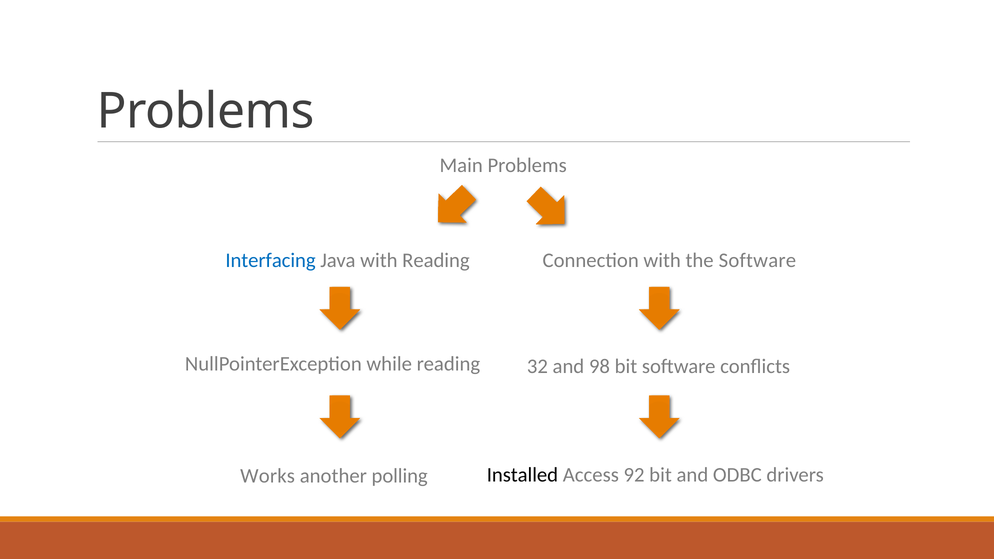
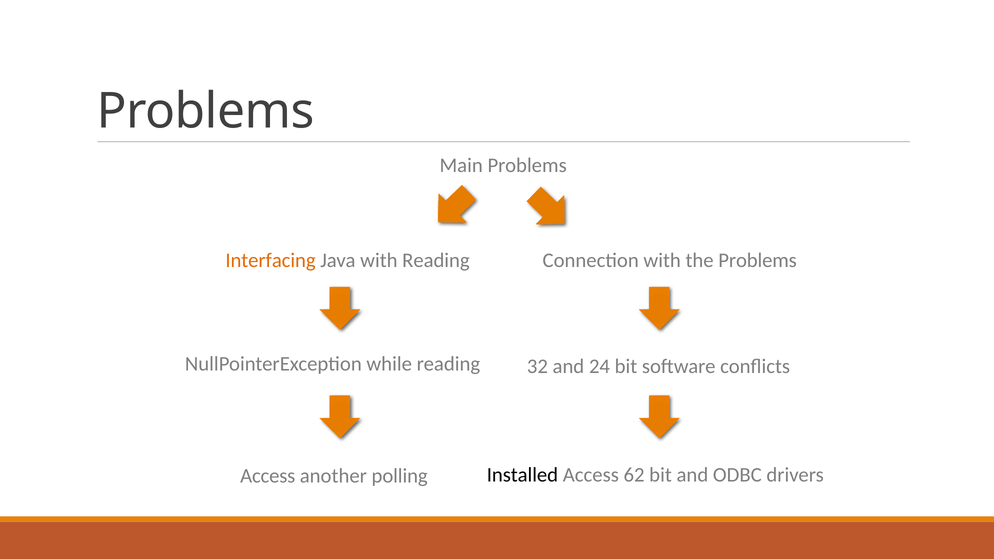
Interfacing colour: blue -> orange
the Software: Software -> Problems
98: 98 -> 24
92: 92 -> 62
Works at (268, 476): Works -> Access
